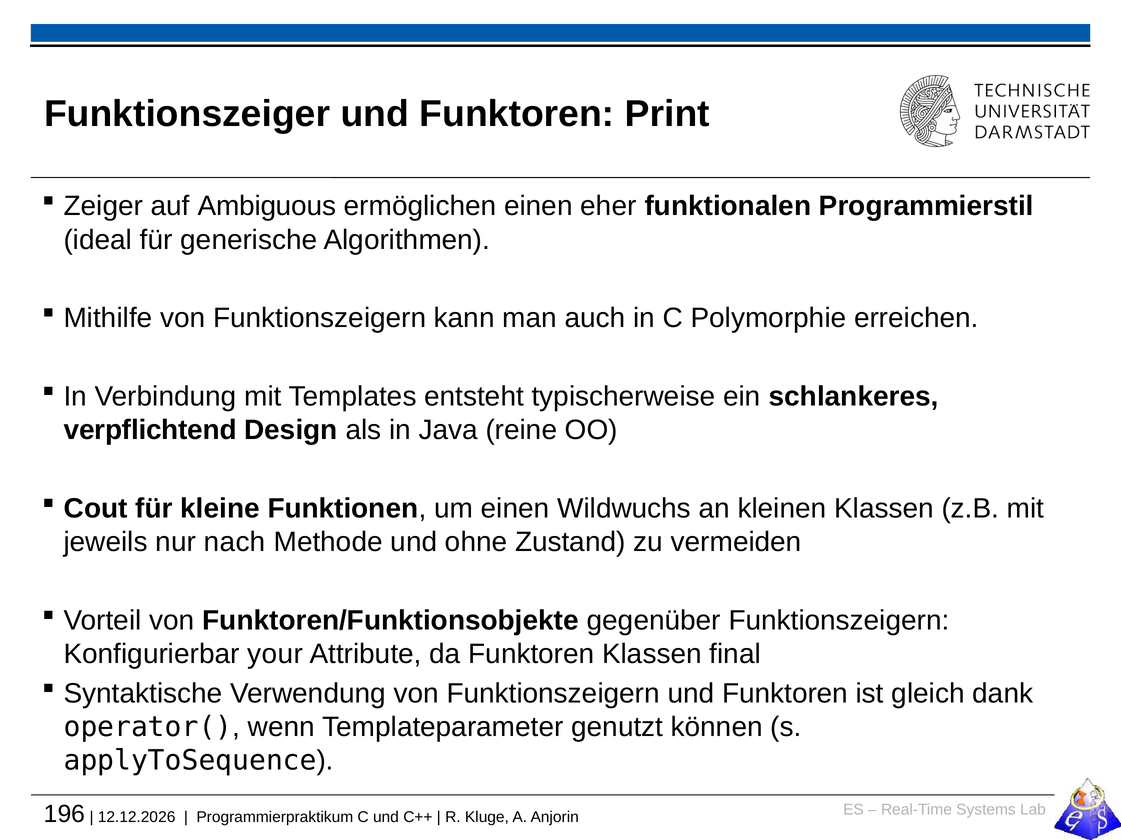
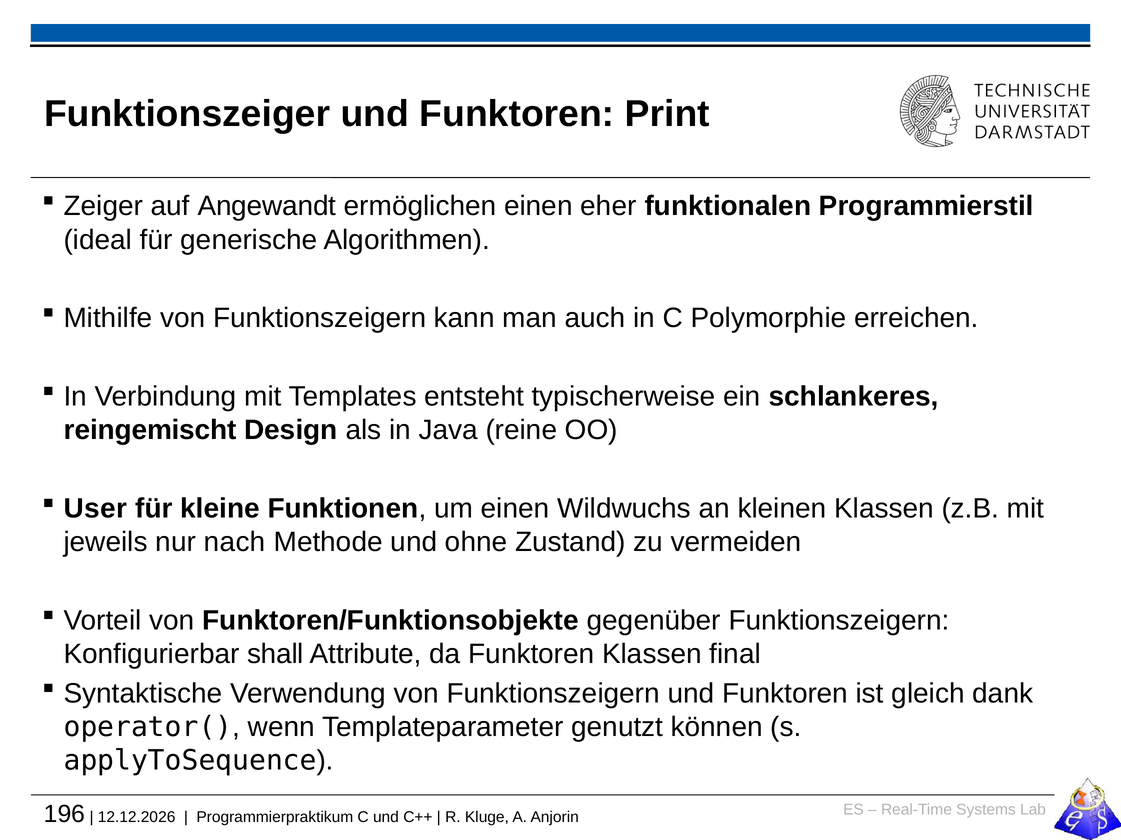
Ambiguous: Ambiguous -> Angewandt
verpflichtend: verpflichtend -> reingemischt
Cout: Cout -> User
your: your -> shall
